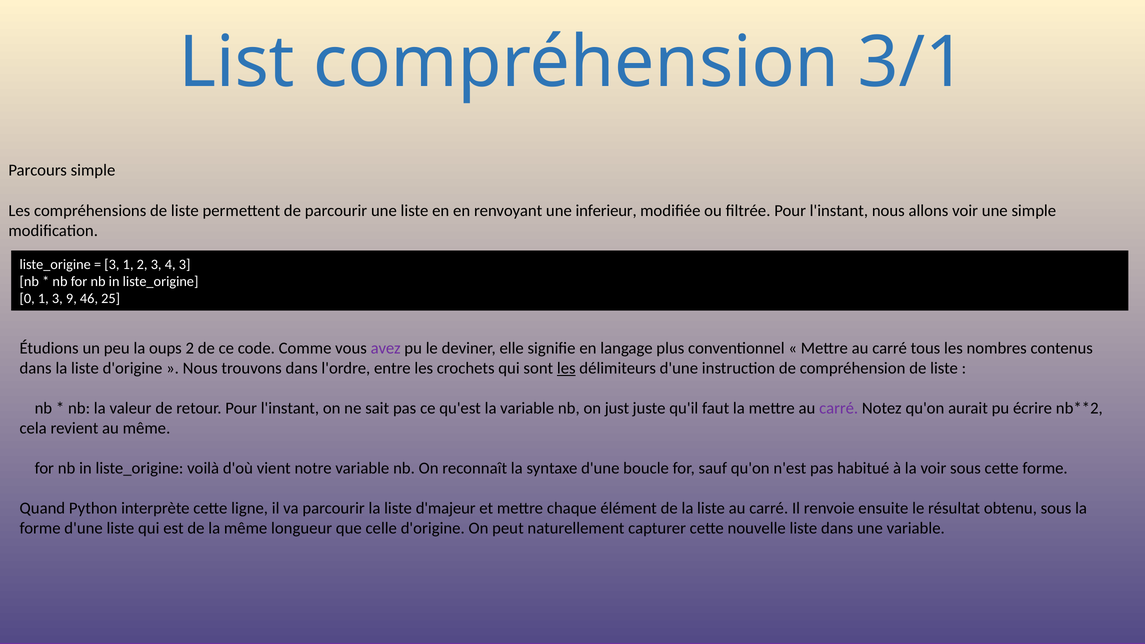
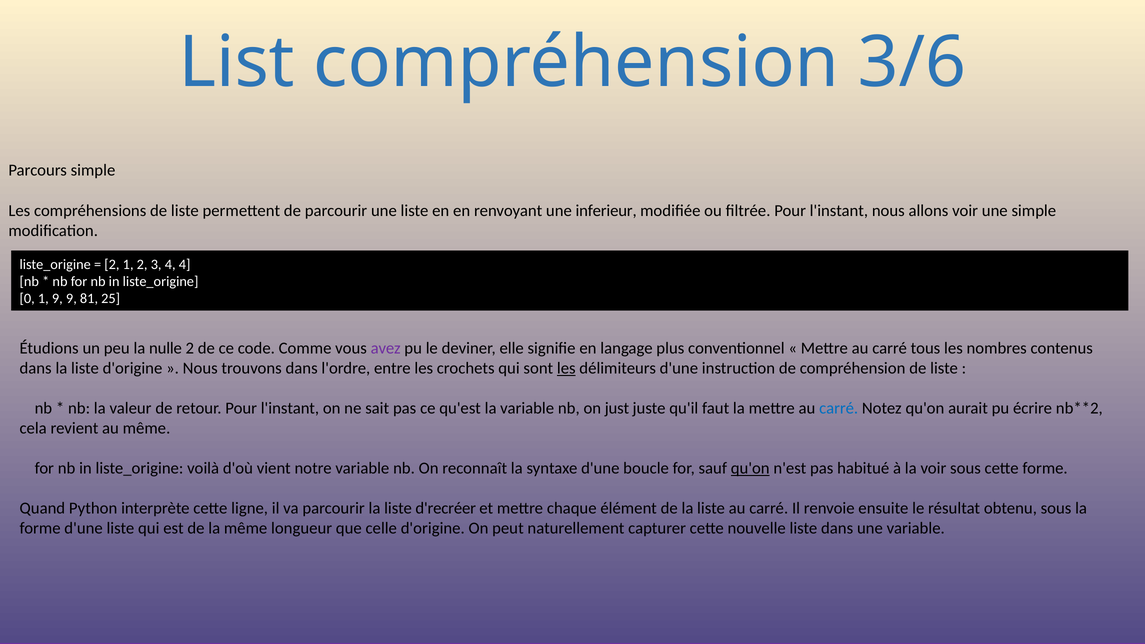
3/1: 3/1 -> 3/6
3 at (112, 264): 3 -> 2
4 3: 3 -> 4
1 3: 3 -> 9
46: 46 -> 81
oups: oups -> nulle
carré at (839, 408) colour: purple -> blue
qu'on at (750, 468) underline: none -> present
d'majeur: d'majeur -> d'recréer
